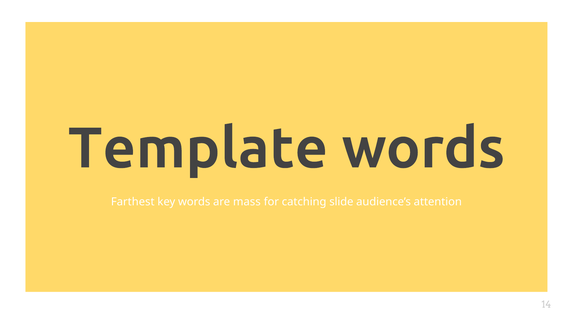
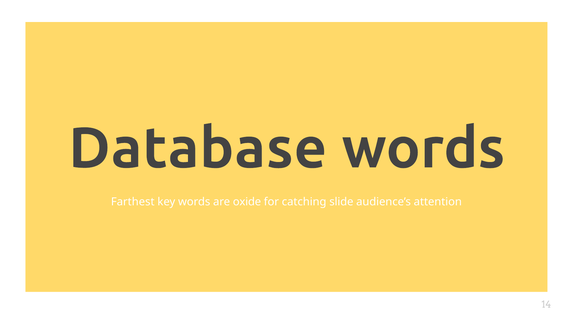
Template: Template -> Database
mass: mass -> oxide
